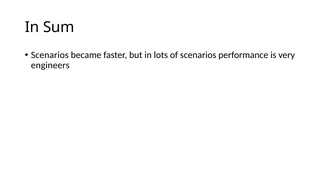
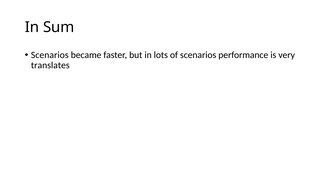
engineers: engineers -> translates
